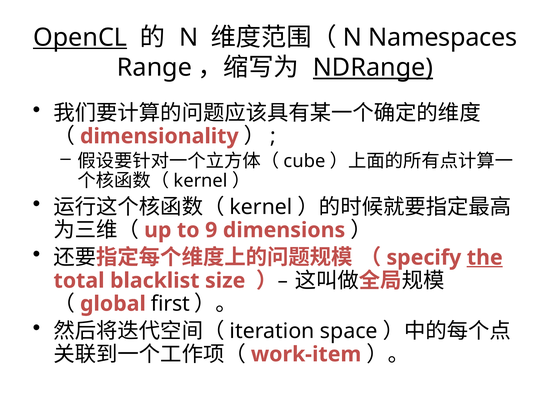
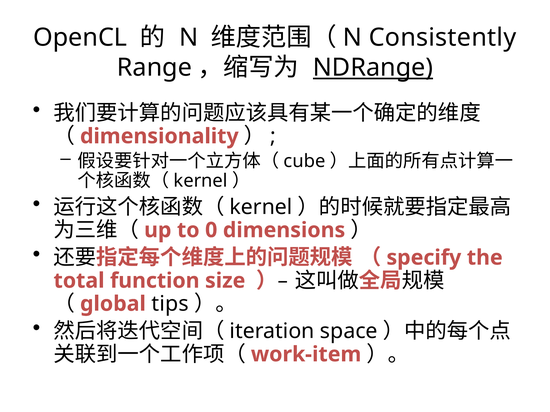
OpenCL underline: present -> none
Namespaces: Namespaces -> Consistently
9: 9 -> 0
the underline: present -> none
blacklist: blacklist -> function
first: first -> tips
